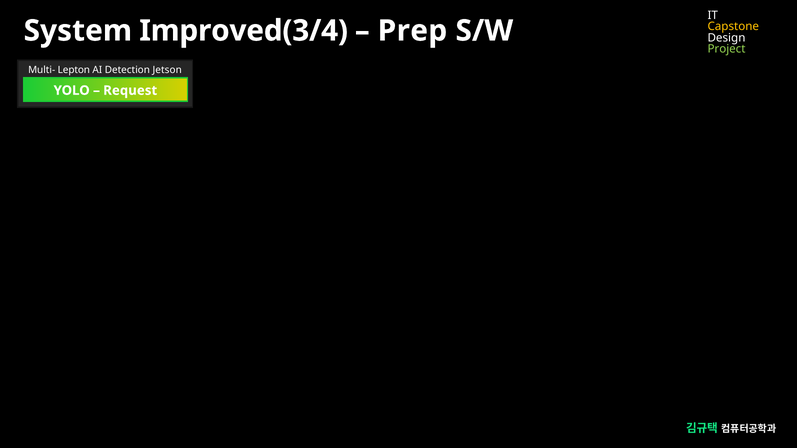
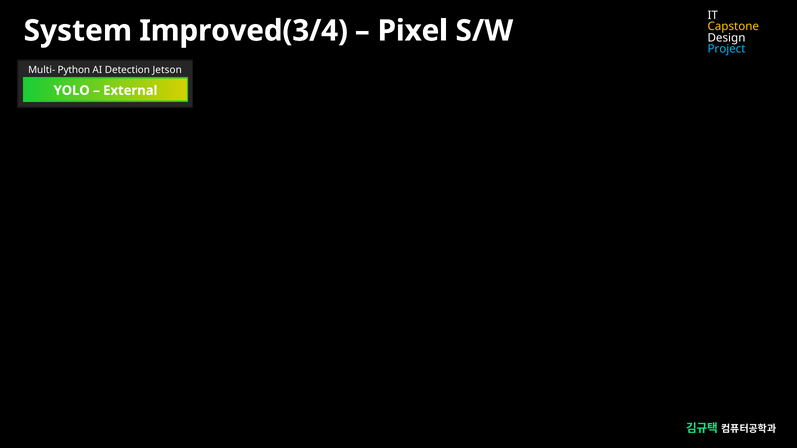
Prep: Prep -> Pixel
Project colour: light green -> light blue
Lepton: Lepton -> Python
Request: Request -> External
